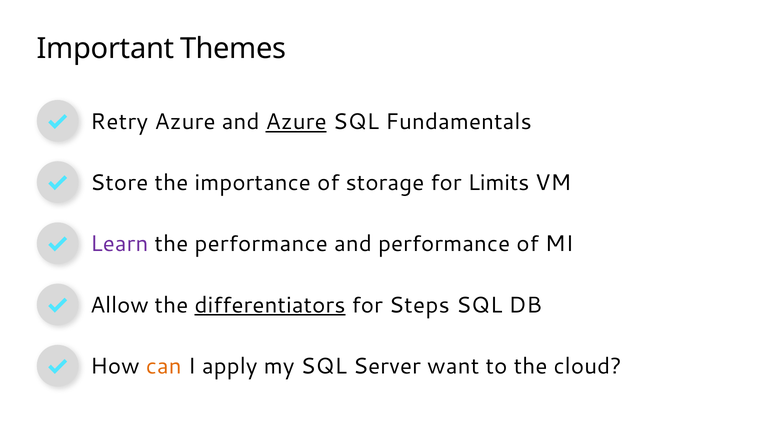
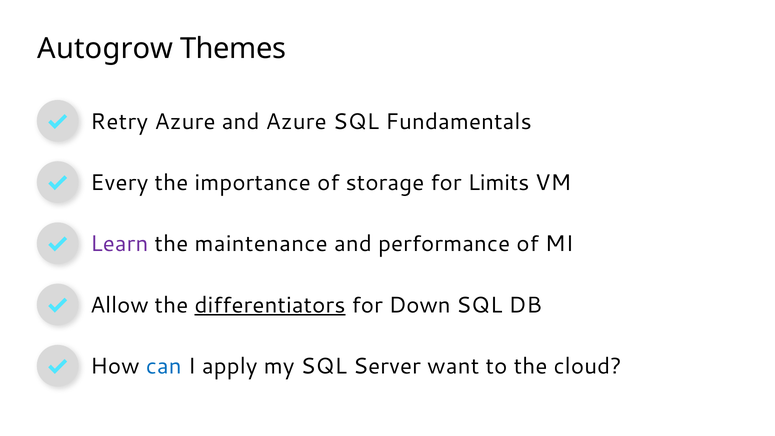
Important: Important -> Autogrow
Azure at (296, 122) underline: present -> none
Store: Store -> Every
the performance: performance -> maintenance
Steps: Steps -> Down
can colour: orange -> blue
